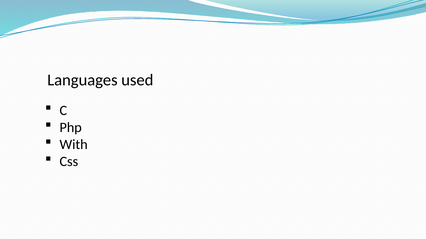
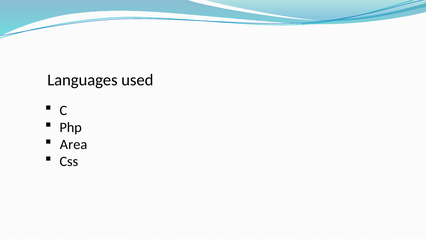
With: With -> Area
